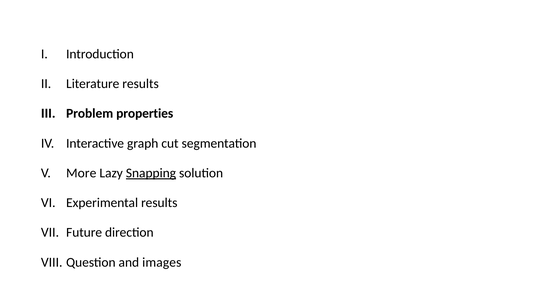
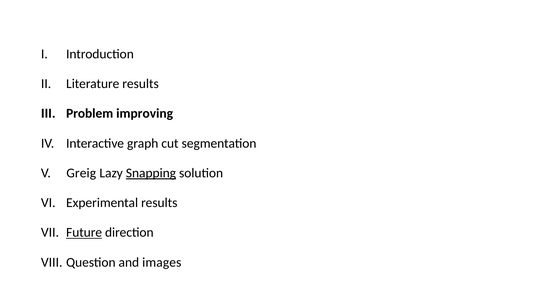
properties: properties -> improving
More: More -> Greig
Future underline: none -> present
